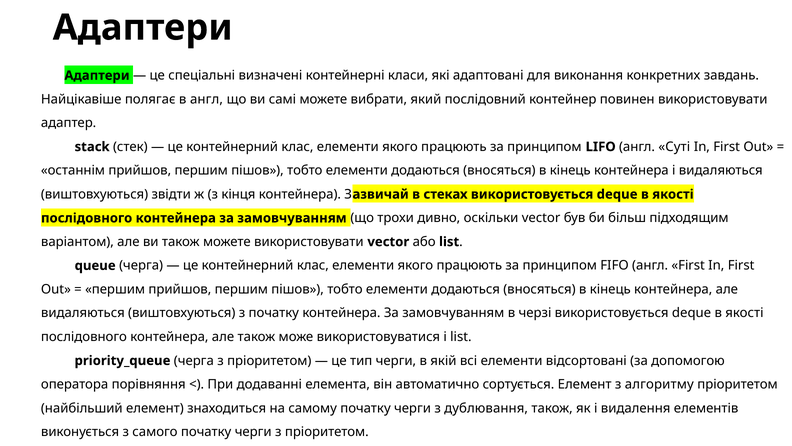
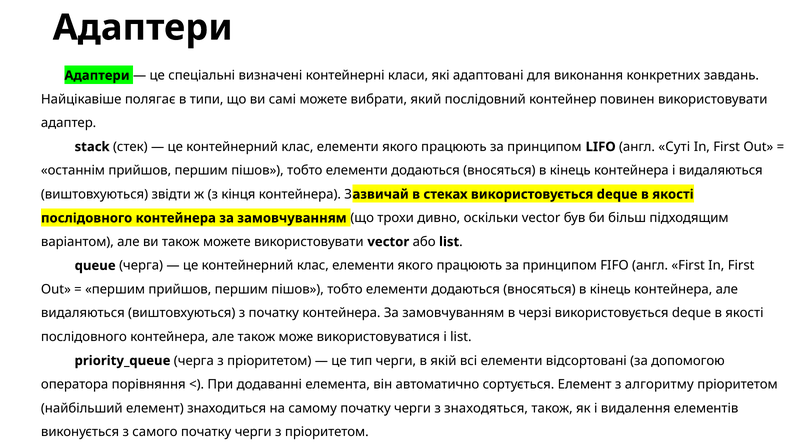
в англ: англ -> типи
дублювання: дублювання -> знаходяться
